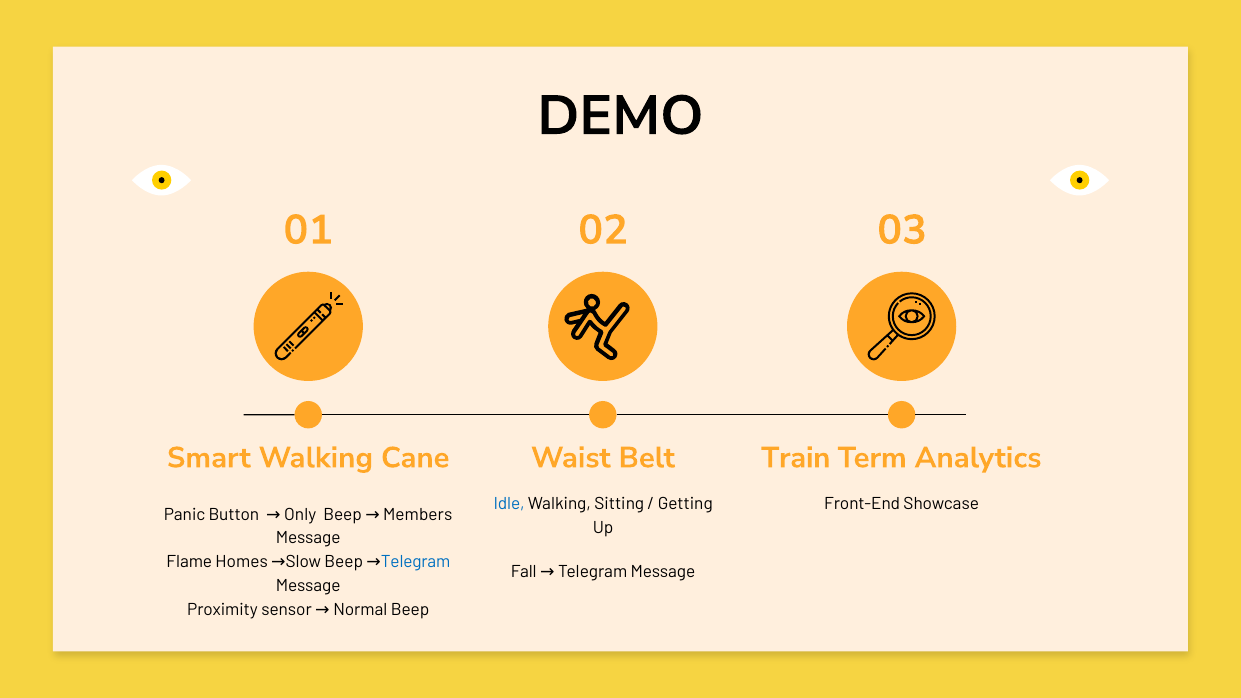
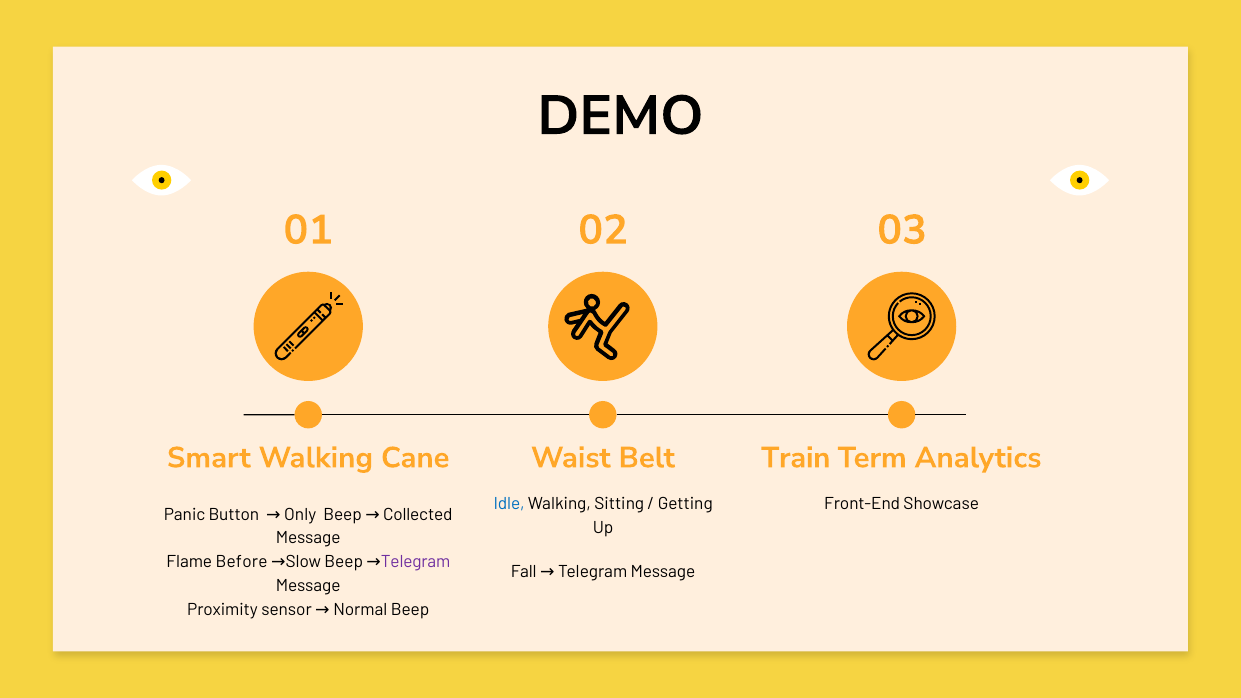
Members: Members -> Collected
Homes: Homes -> Before
Telegram at (416, 562) colour: blue -> purple
